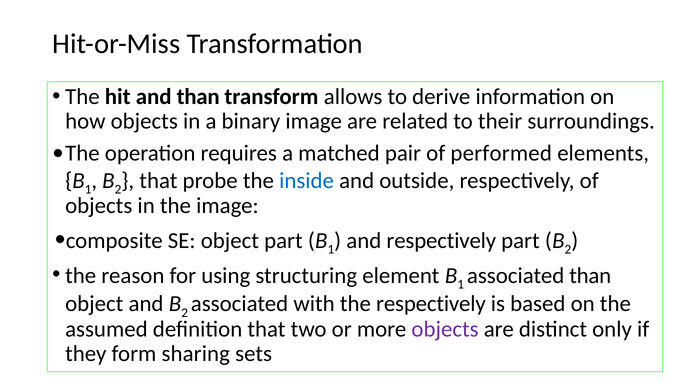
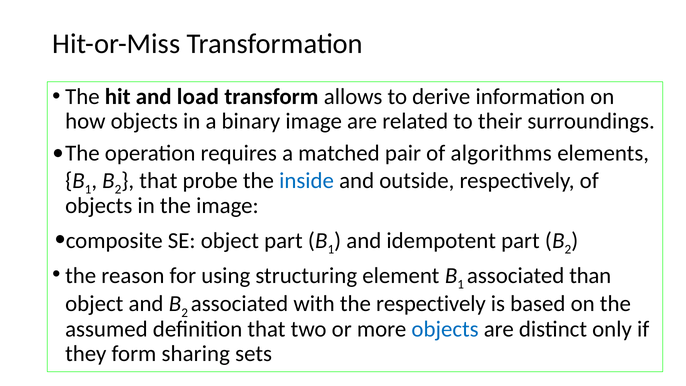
and than: than -> load
performed: performed -> algorithms
and respectively: respectively -> idempotent
objects at (445, 329) colour: purple -> blue
